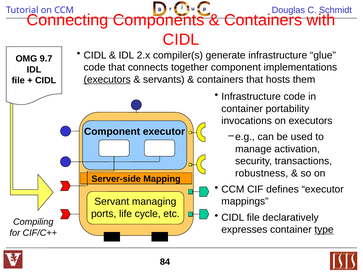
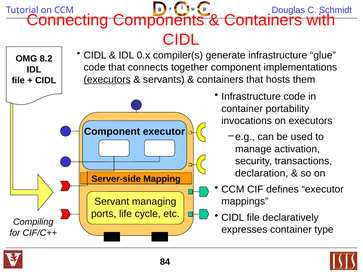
2.x: 2.x -> 0.x
9.7: 9.7 -> 8.2
robustness: robustness -> declaration
type underline: present -> none
